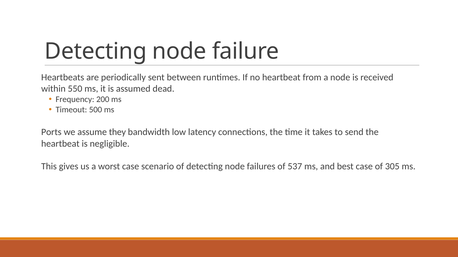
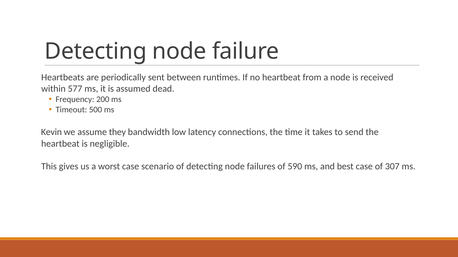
550: 550 -> 577
Ports: Ports -> Kevin
537: 537 -> 590
305: 305 -> 307
